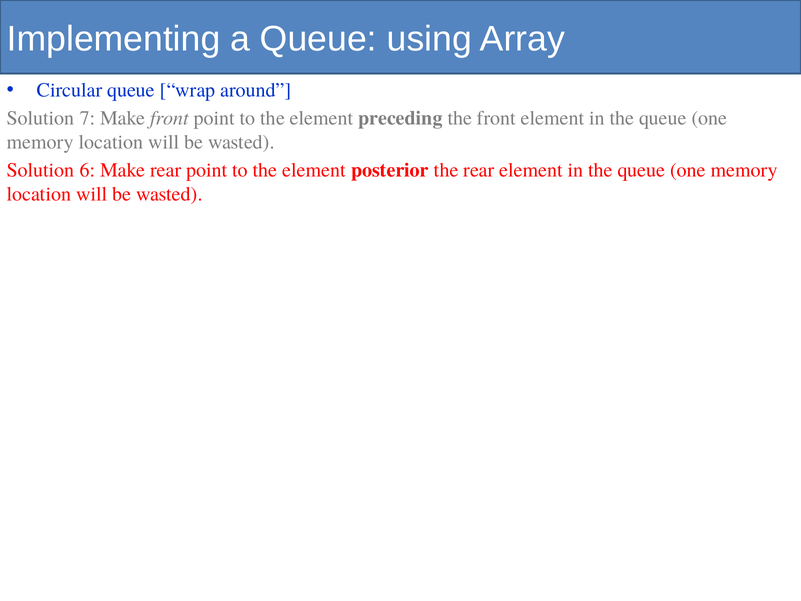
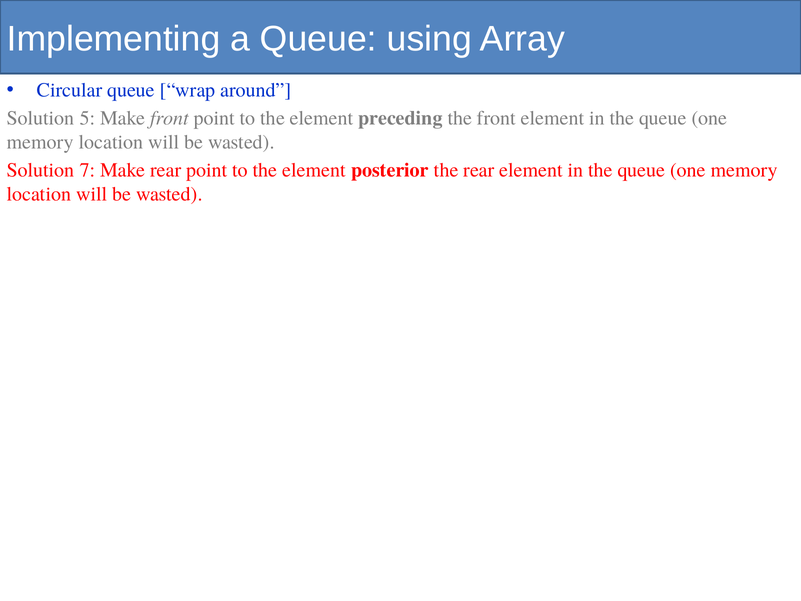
7: 7 -> 5
6: 6 -> 7
